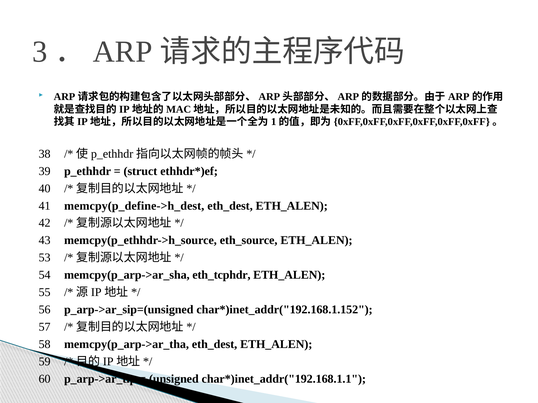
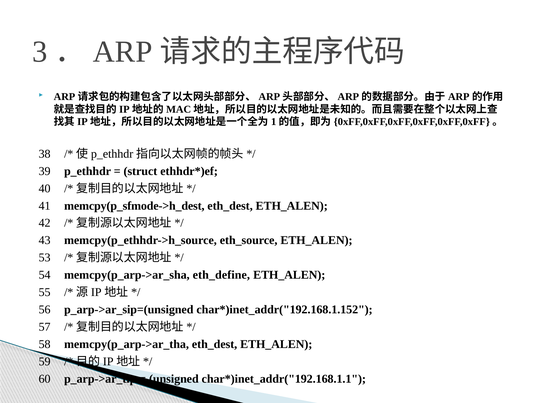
memcpy(p_define->h_dest: memcpy(p_define->h_dest -> memcpy(p_sfmode->h_dest
eth_tcphdr: eth_tcphdr -> eth_define
